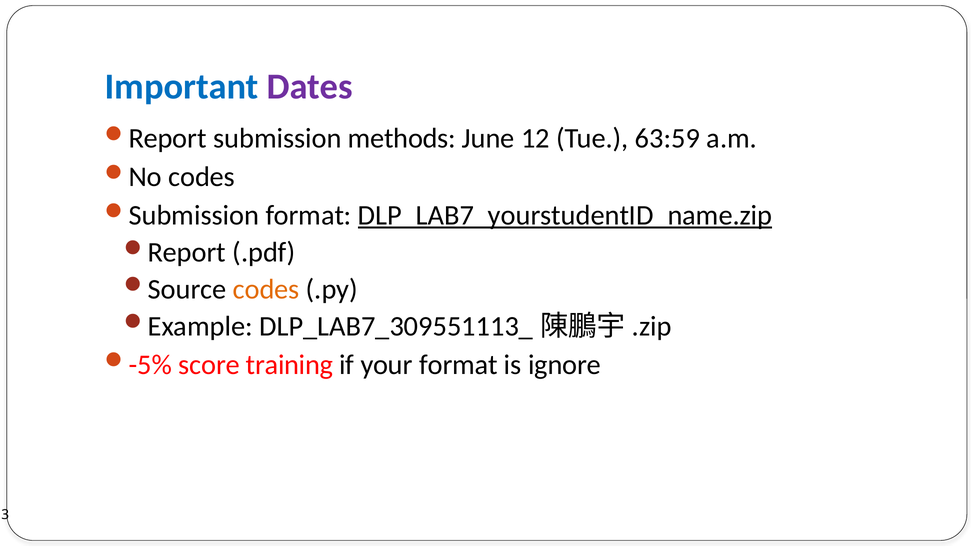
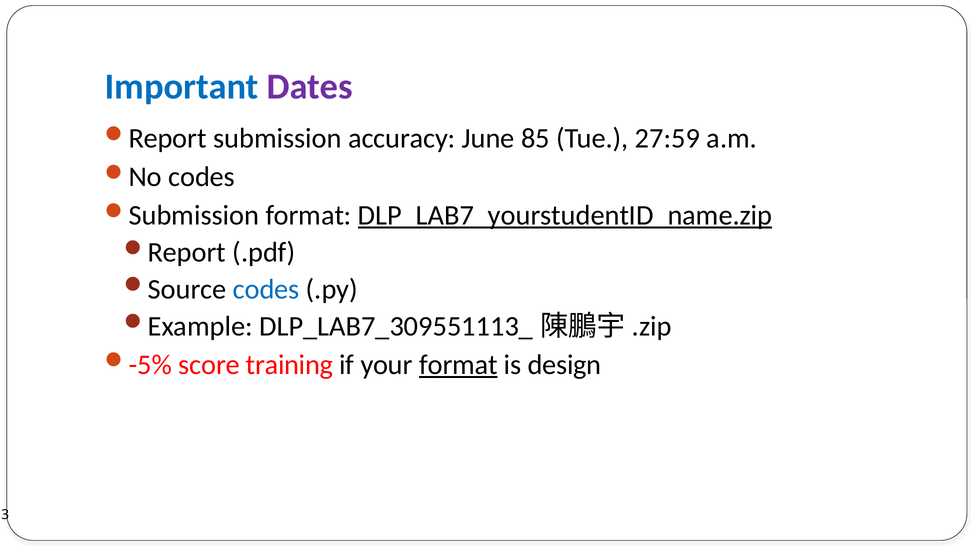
methods: methods -> accuracy
12: 12 -> 85
63:59: 63:59 -> 27:59
codes at (266, 289) colour: orange -> blue
format at (458, 365) underline: none -> present
ignore: ignore -> design
